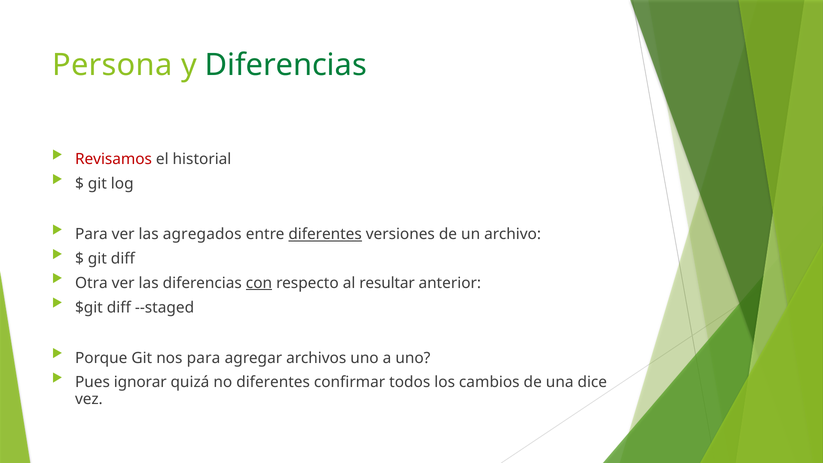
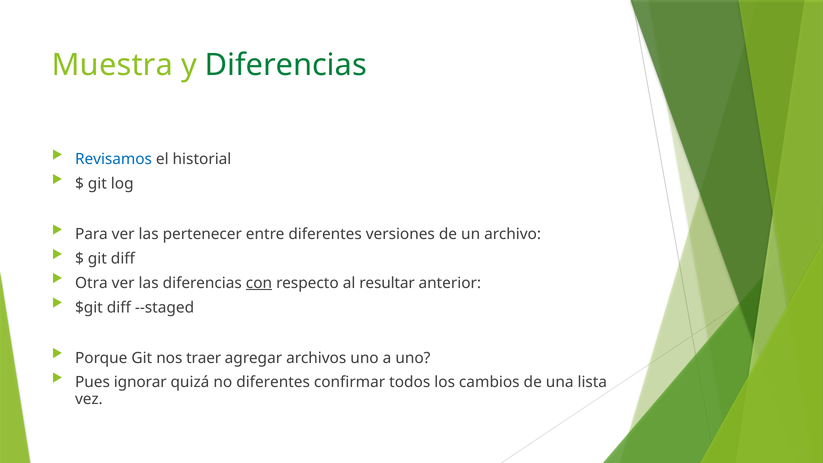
Persona: Persona -> Muestra
Revisamos colour: red -> blue
agregados: agregados -> pertenecer
diferentes at (325, 234) underline: present -> none
nos para: para -> traer
dice: dice -> lista
